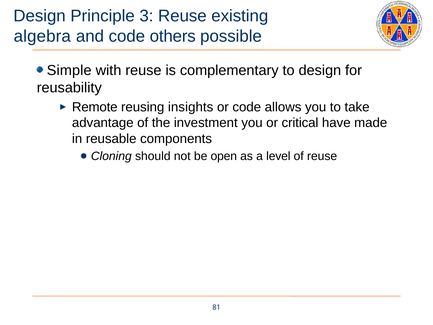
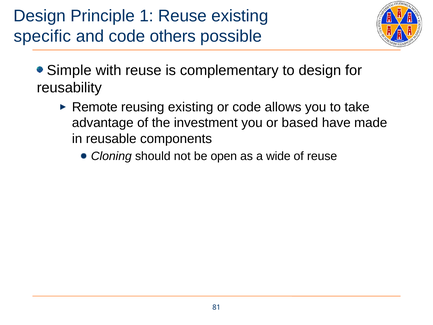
3: 3 -> 1
algebra: algebra -> specific
reusing insights: insights -> existing
critical: critical -> based
level: level -> wide
